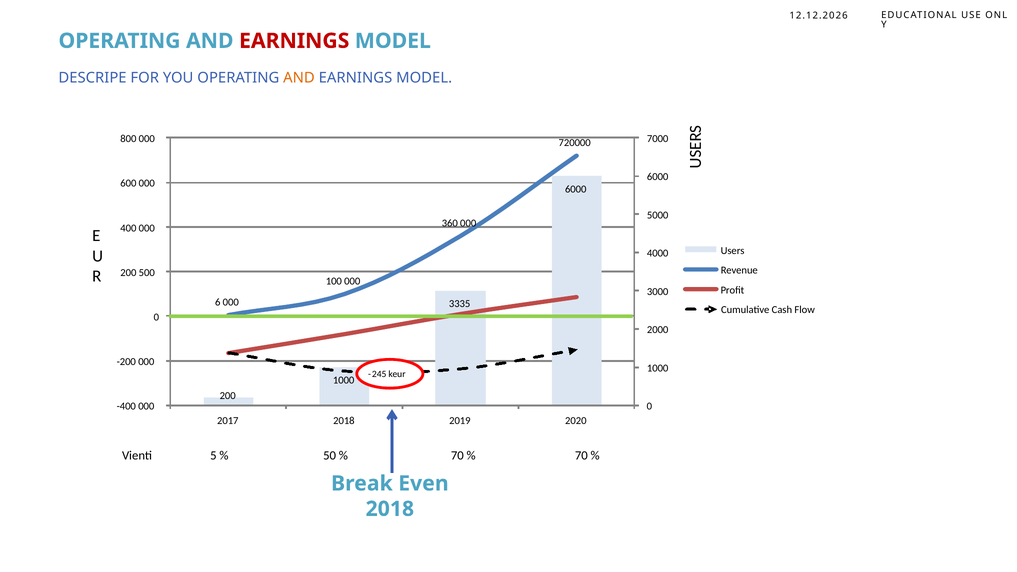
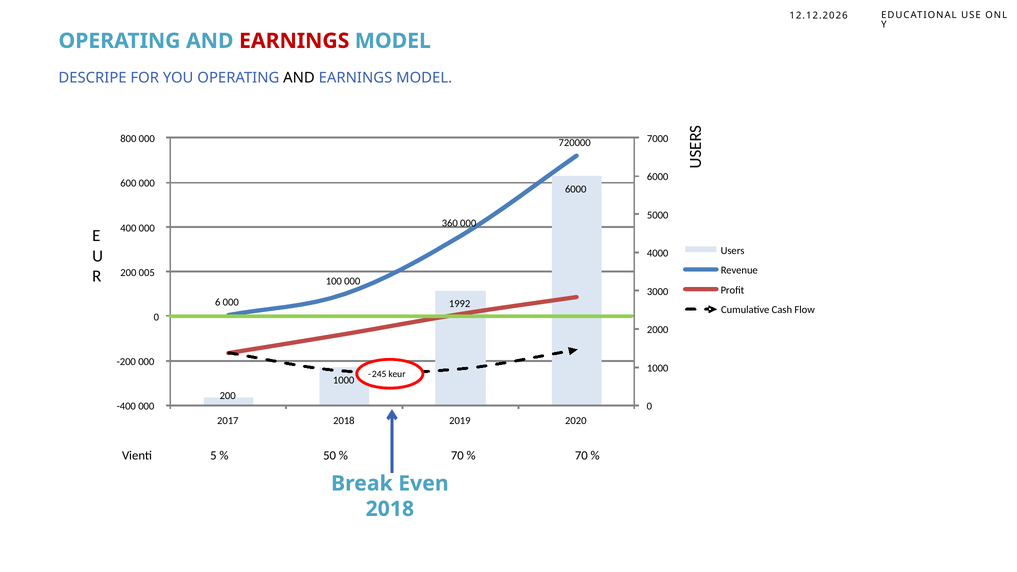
AND at (299, 78) colour: orange -> black
500: 500 -> 005
3335: 3335 -> 1992
